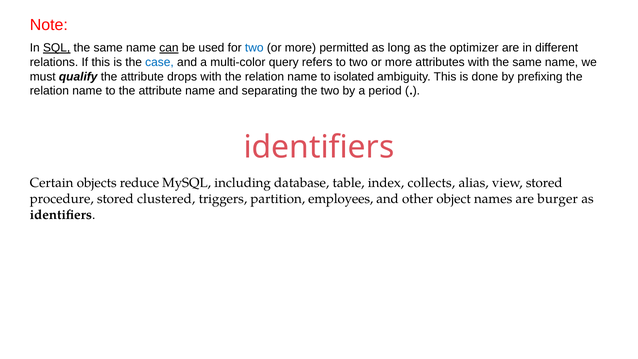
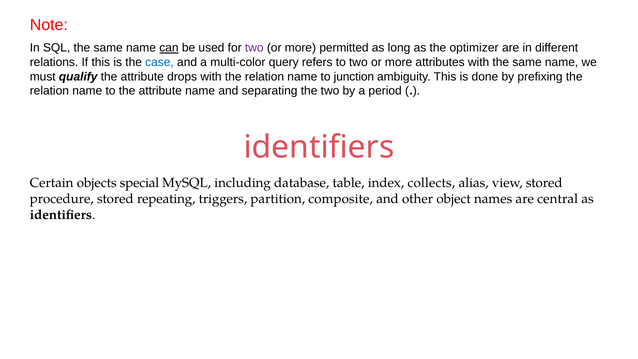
SQL underline: present -> none
two at (254, 48) colour: blue -> purple
isolated: isolated -> junction
reduce: reduce -> special
clustered: clustered -> repeating
employees: employees -> composite
burger: burger -> central
